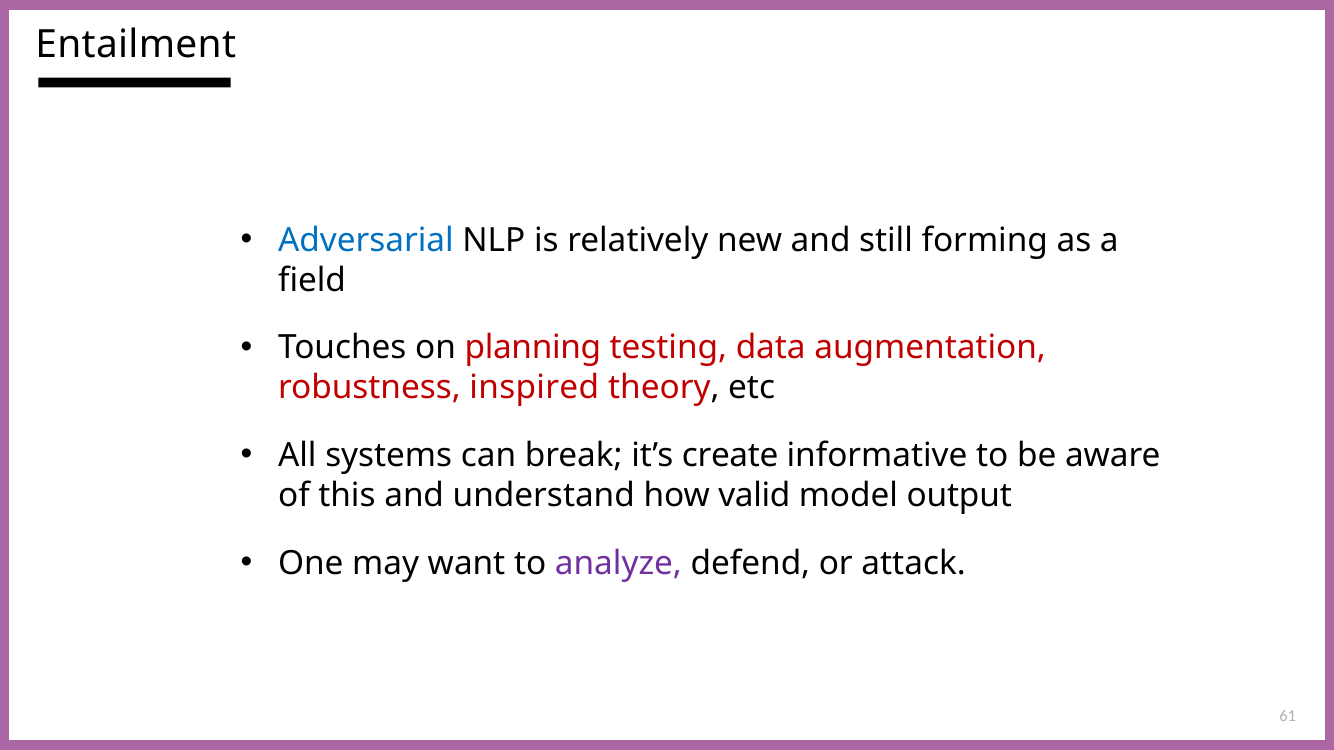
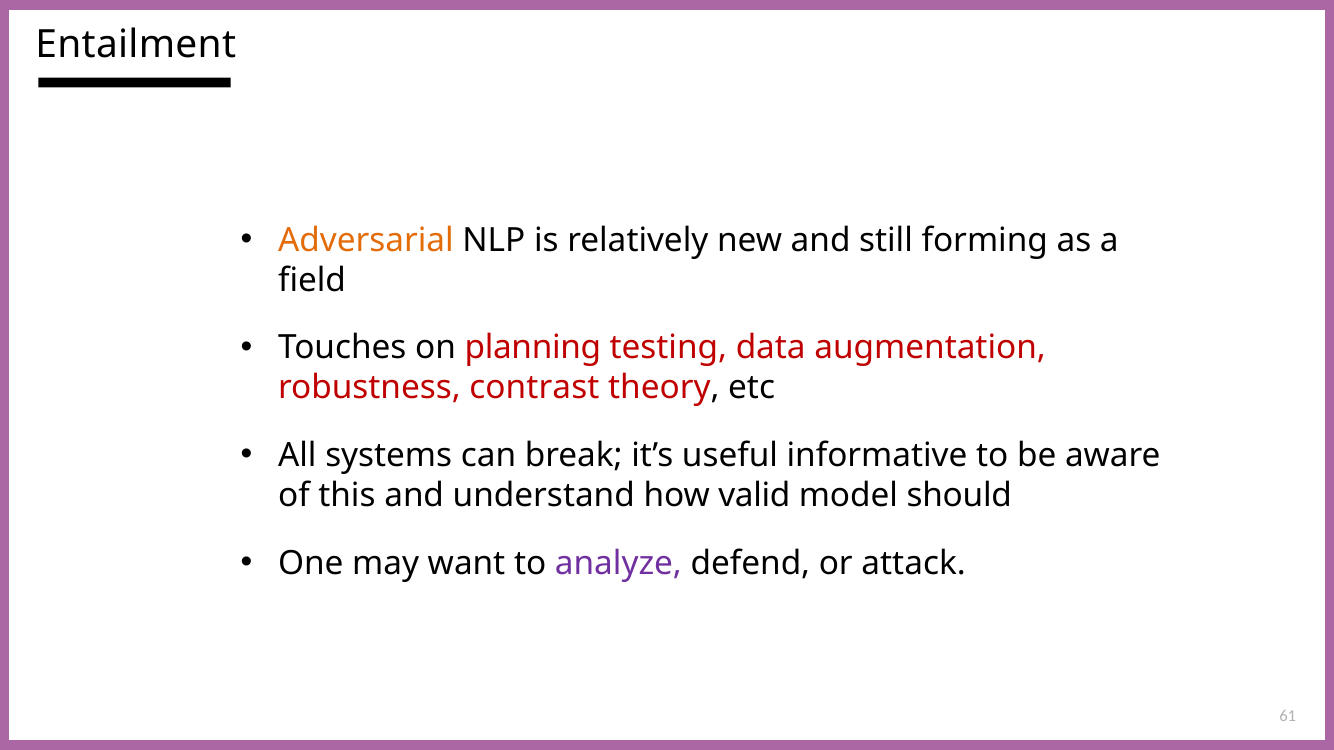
Adversarial colour: blue -> orange
inspired: inspired -> contrast
create: create -> useful
output: output -> should
